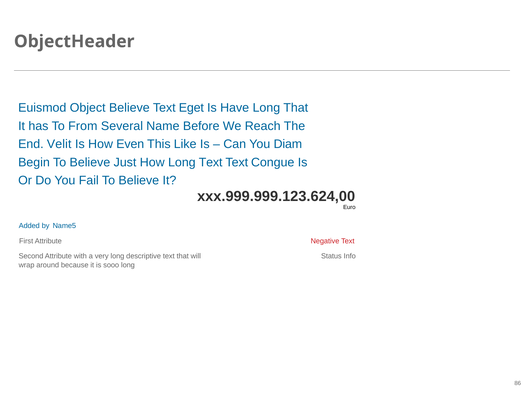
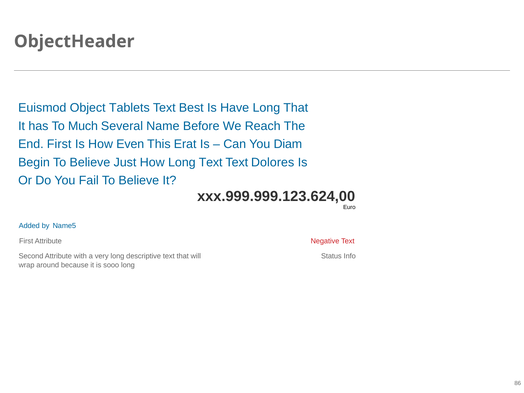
Object Believe: Believe -> Tablets
Eget: Eget -> Best
From: From -> Much
End Velit: Velit -> First
Like: Like -> Erat
Congue: Congue -> Dolores
